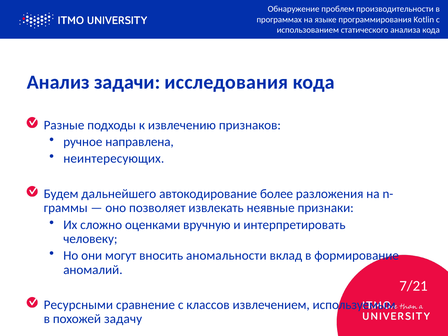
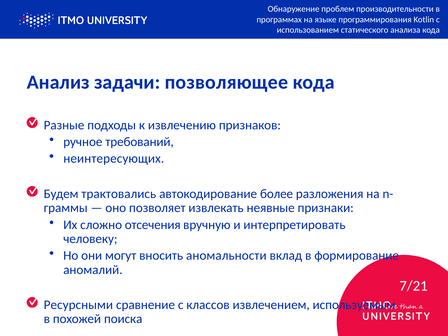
исследования: исследования -> позволяющее
направлена: направлена -> требований
дальнейшего: дальнейшего -> трактовались
оценками: оценками -> отсечения
задачу: задачу -> поиска
